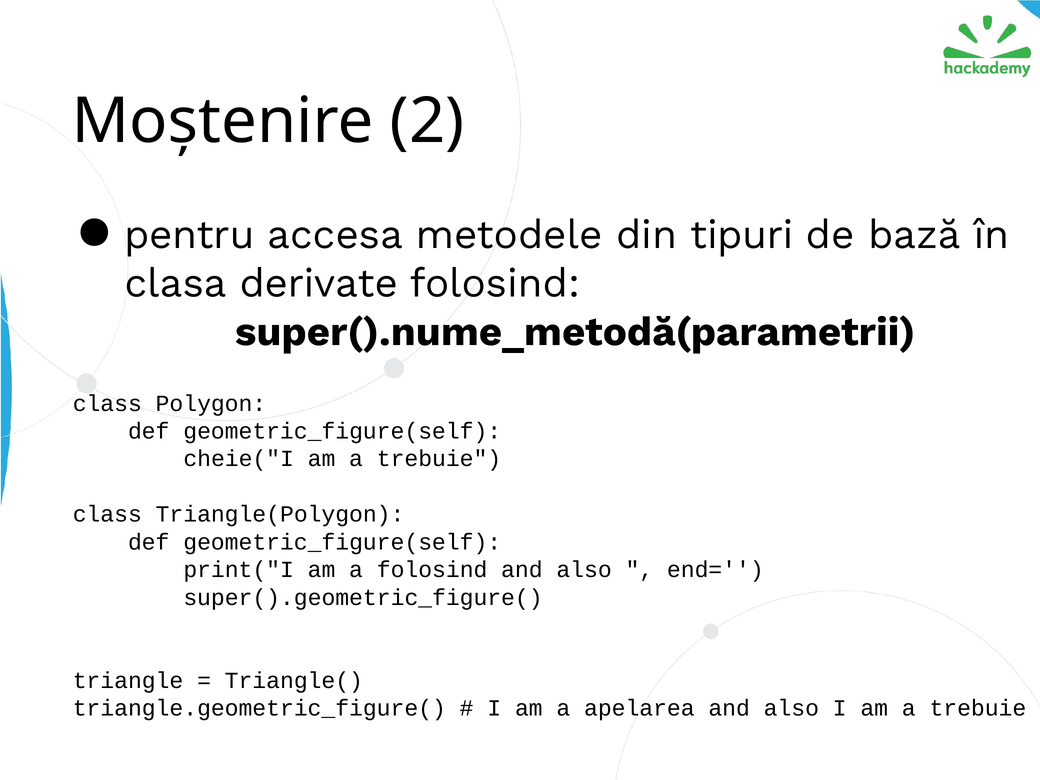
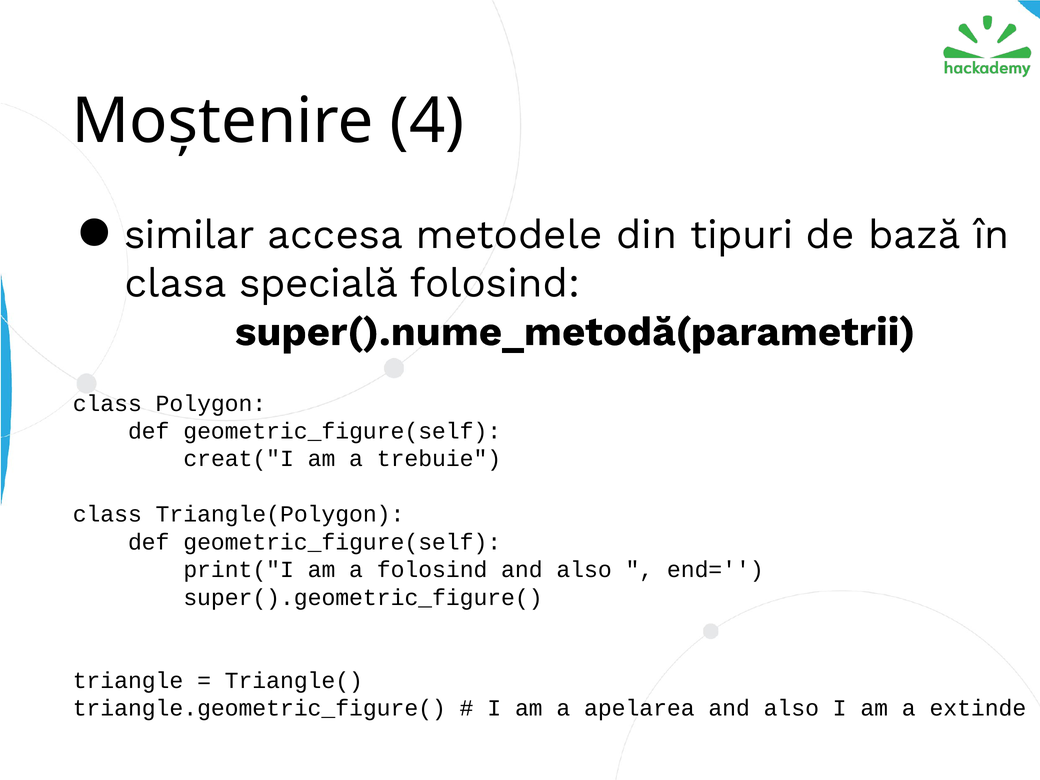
2: 2 -> 4
pentru: pentru -> similar
derivate: derivate -> specială
cheie("I: cheie("I -> creat("I
I am a trebuie: trebuie -> extinde
